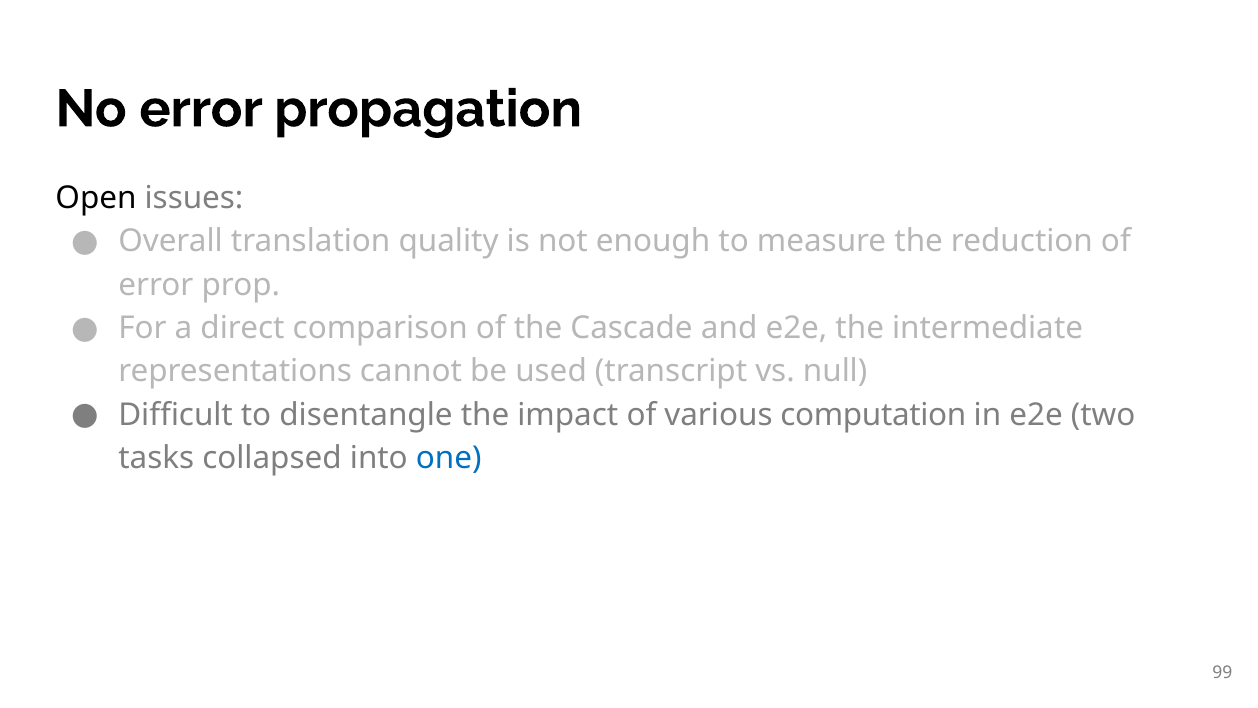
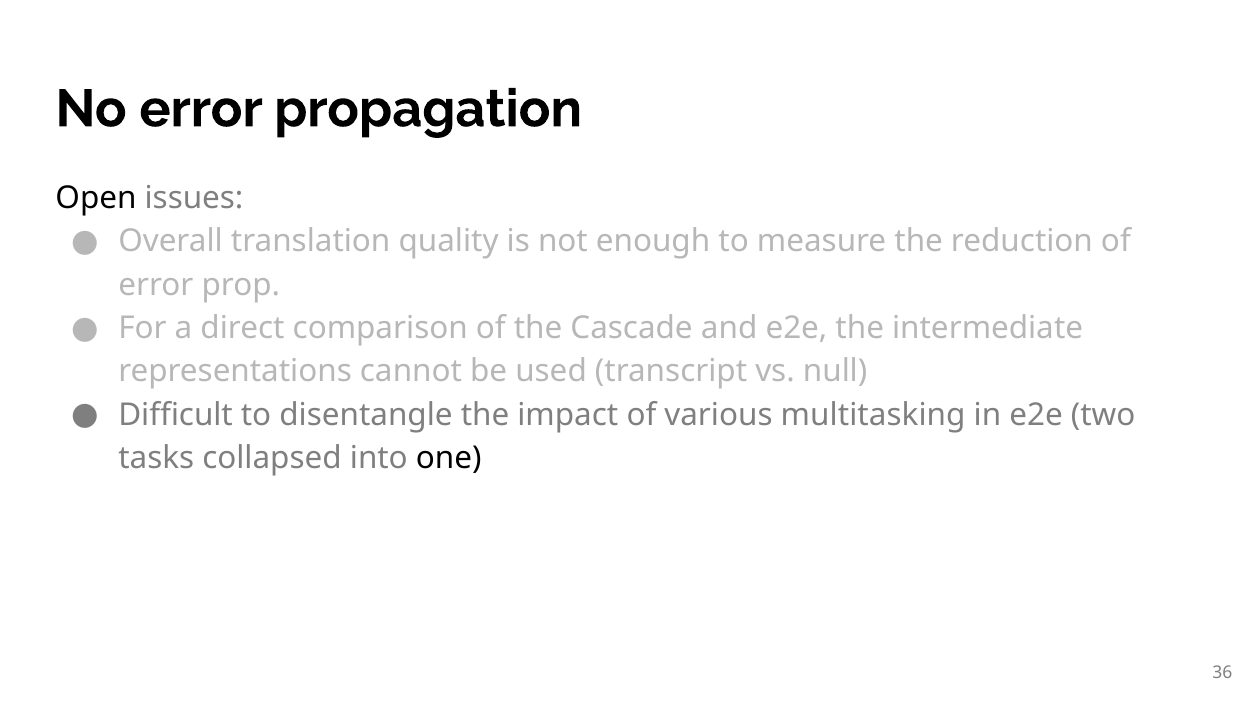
computation: computation -> multitasking
one colour: blue -> black
99: 99 -> 36
